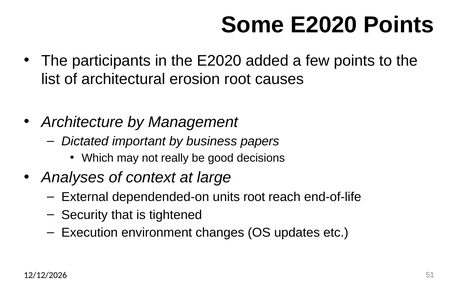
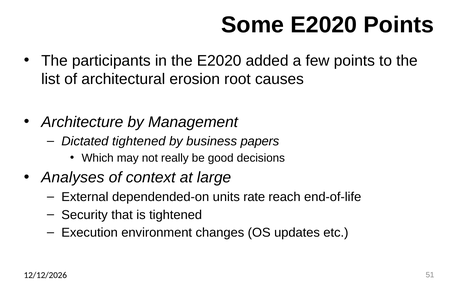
Dictated important: important -> tightened
units root: root -> rate
